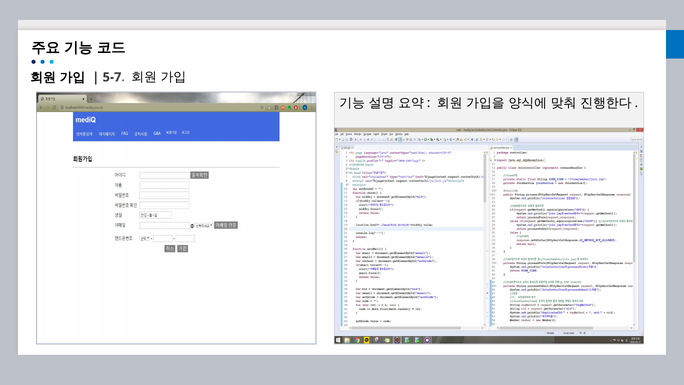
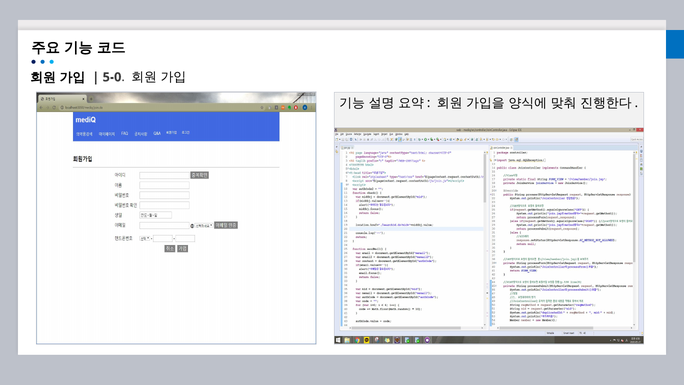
5-7: 5-7 -> 5-0
